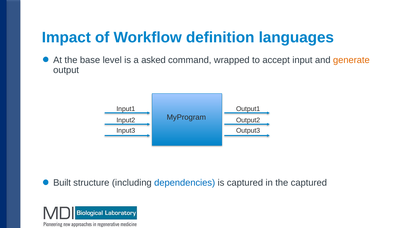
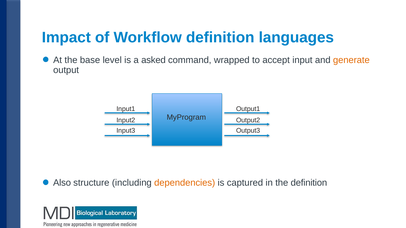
Built: Built -> Also
dependencies colour: blue -> orange
the captured: captured -> definition
